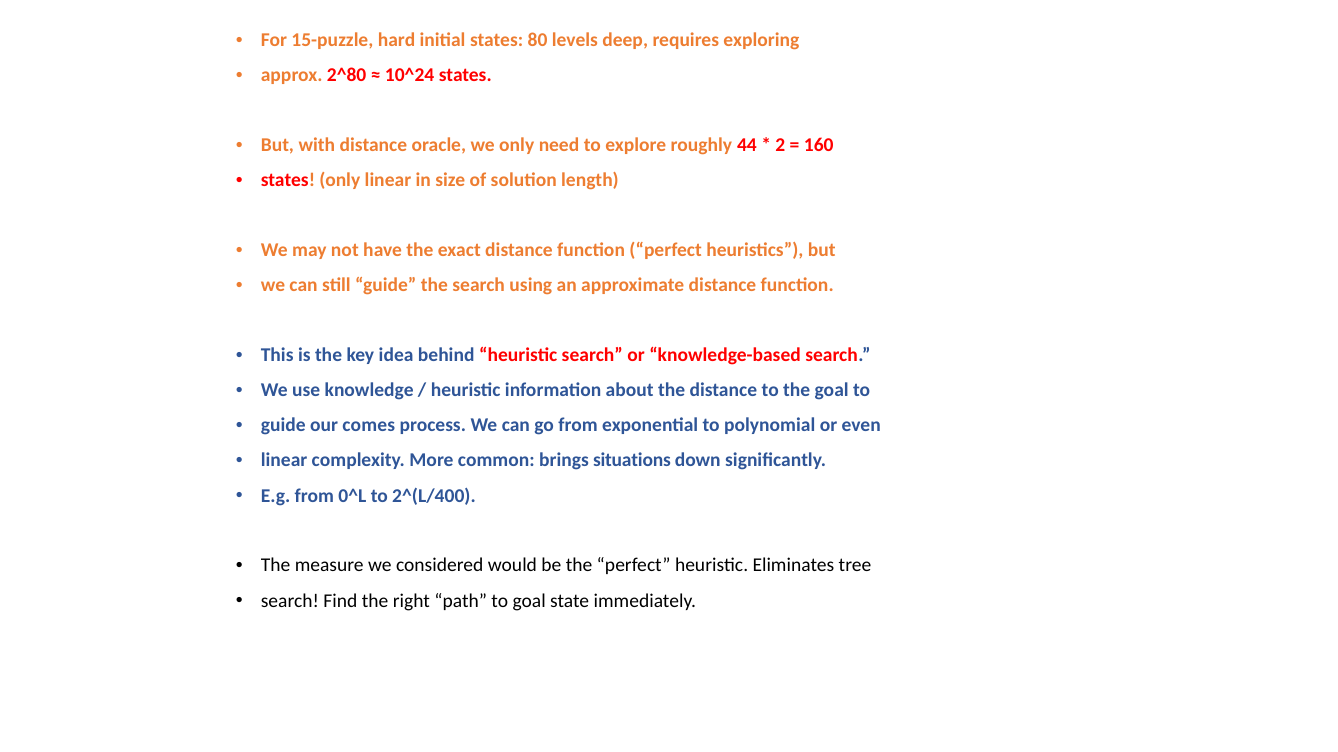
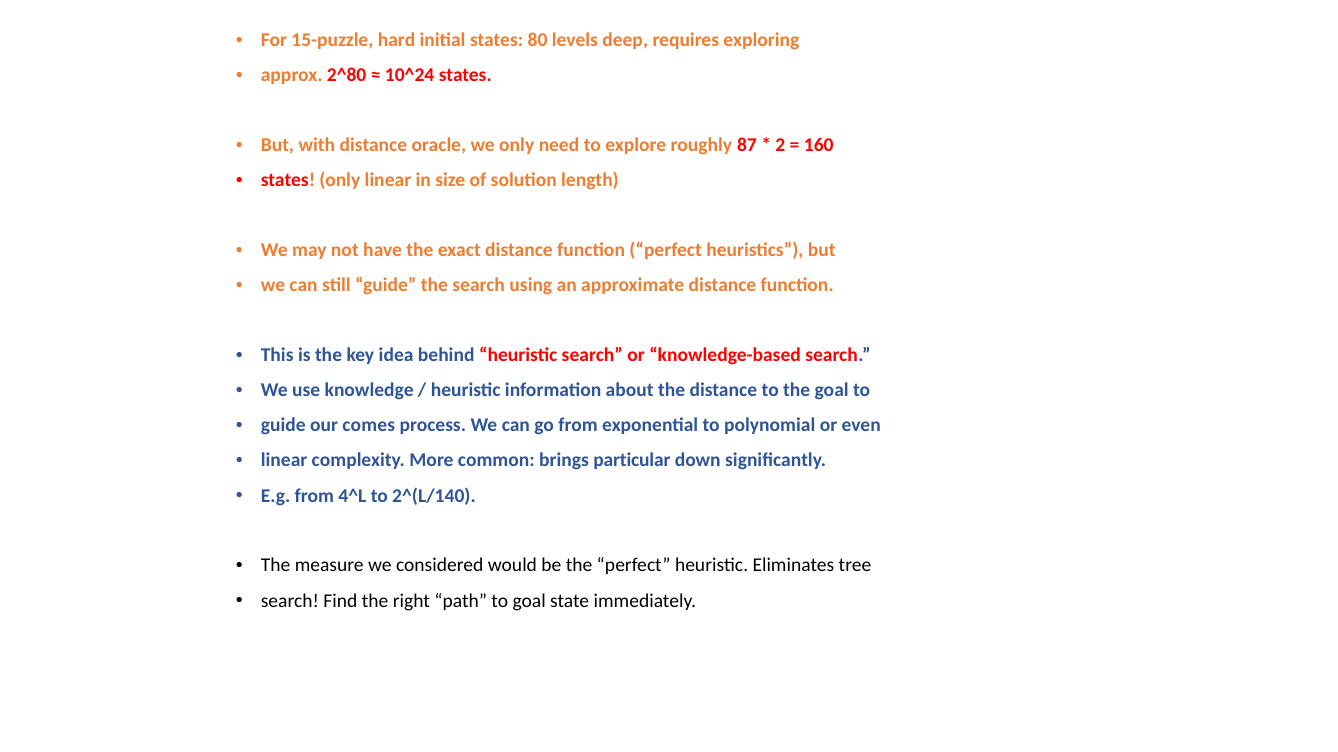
44: 44 -> 87
situations: situations -> particular
0^L: 0^L -> 4^L
2^(L/400: 2^(L/400 -> 2^(L/140
